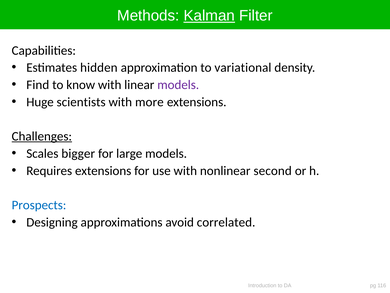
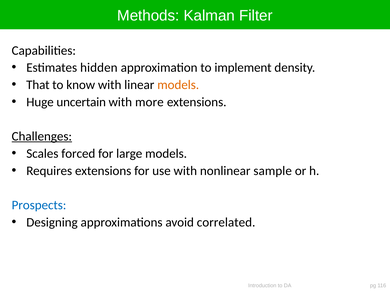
Kalman underline: present -> none
variational: variational -> implement
Find: Find -> That
models at (178, 85) colour: purple -> orange
scientists: scientists -> uncertain
bigger: bigger -> forced
second: second -> sample
